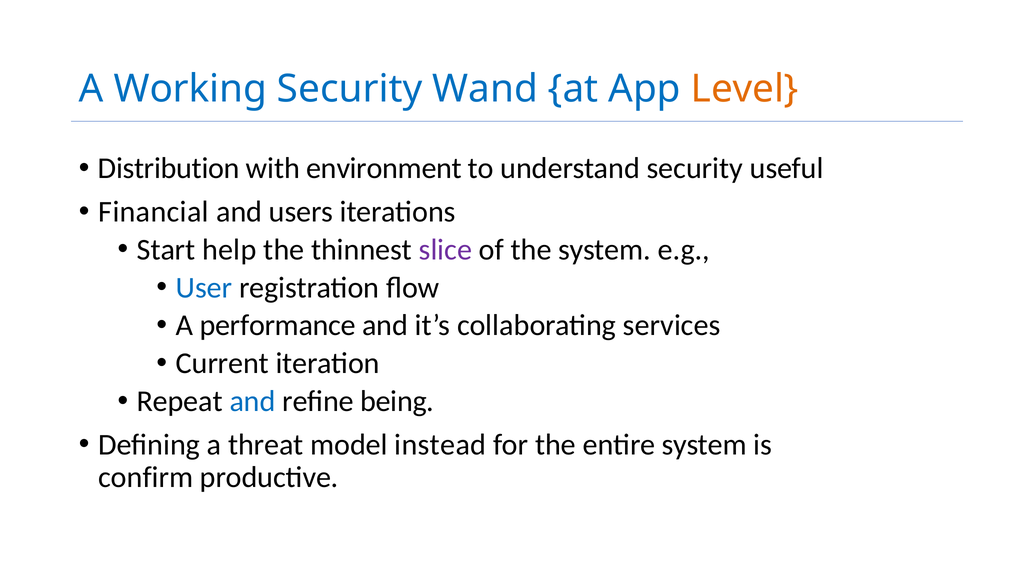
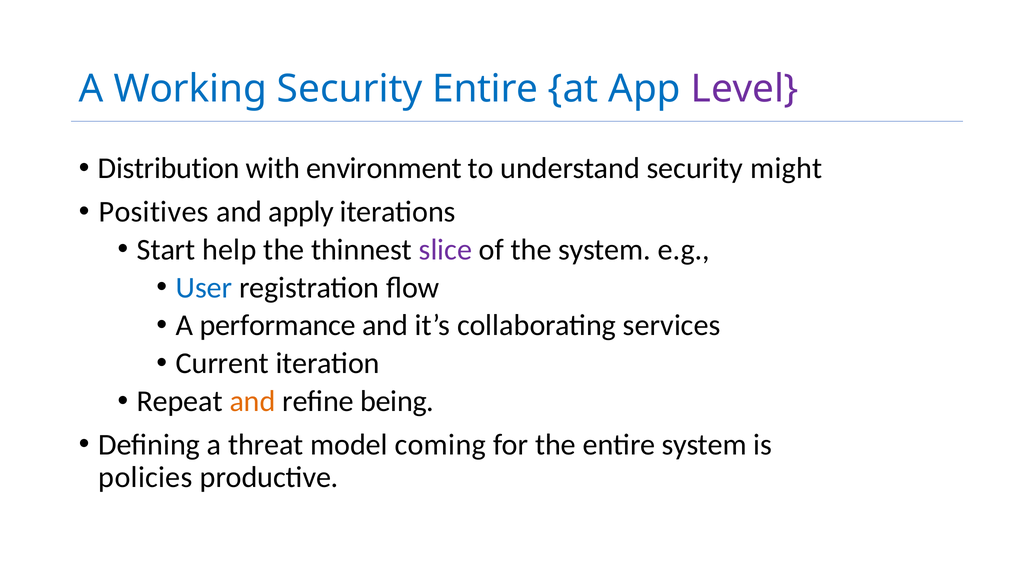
Security Wand: Wand -> Entire
Level colour: orange -> purple
useful: useful -> might
Financial: Financial -> Positives
users: users -> apply
and at (253, 401) colour: blue -> orange
instead: instead -> coming
confirm: confirm -> policies
